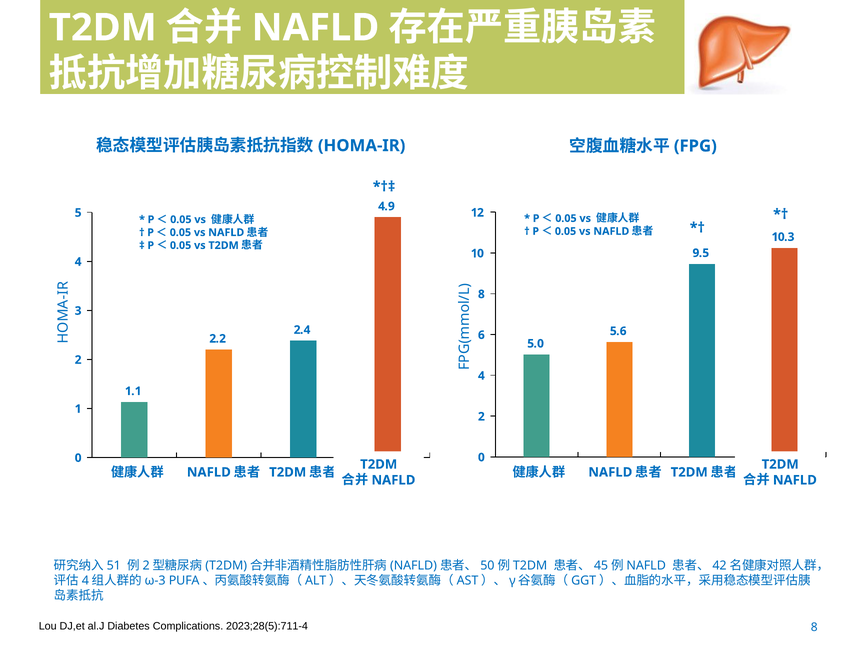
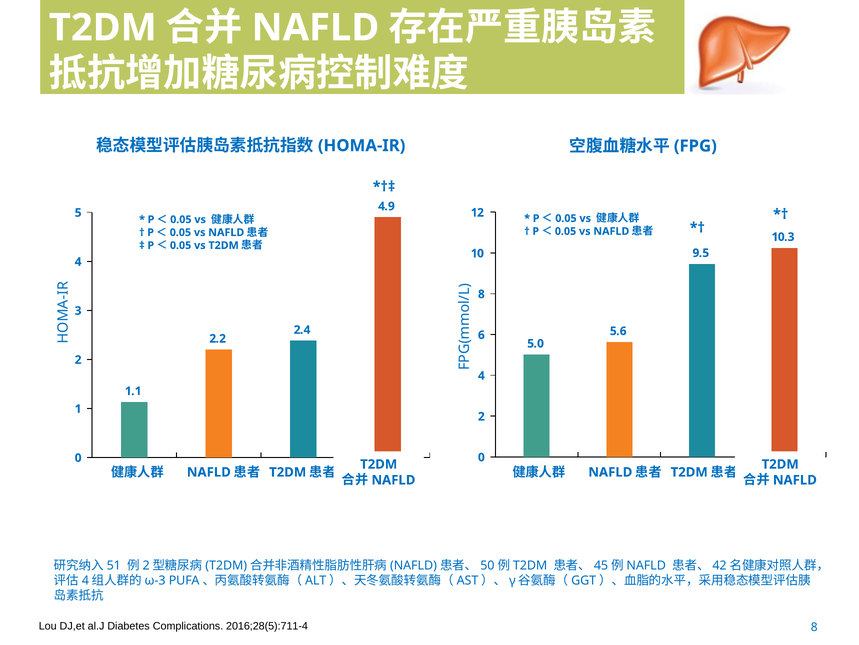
2023;28(5):711-4: 2023;28(5):711-4 -> 2016;28(5):711-4
